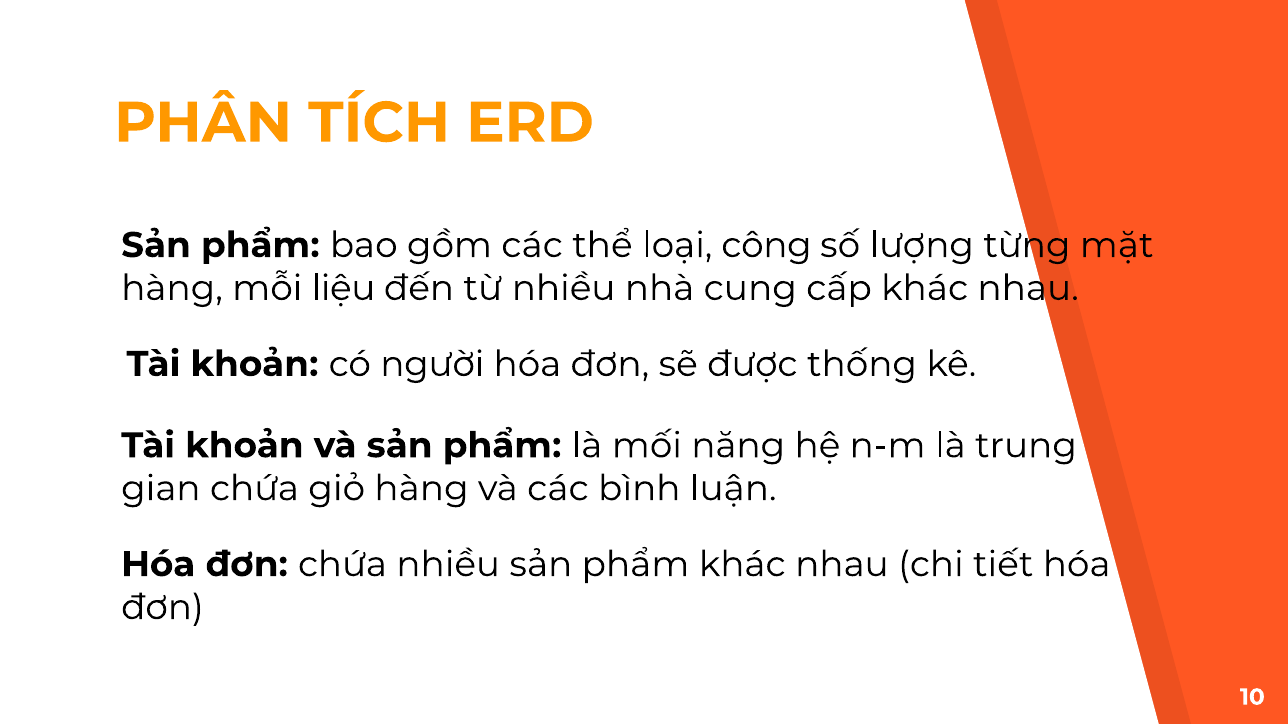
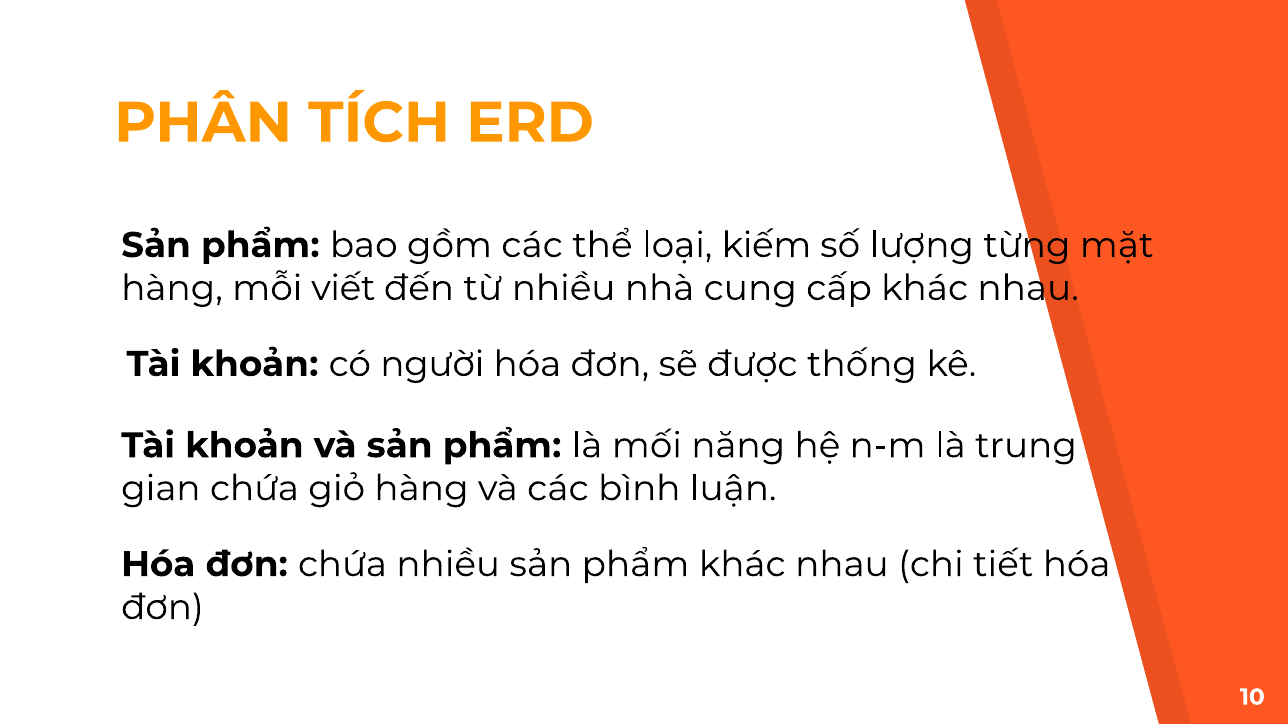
công: công -> kiếm
liệu: liệu -> viết
